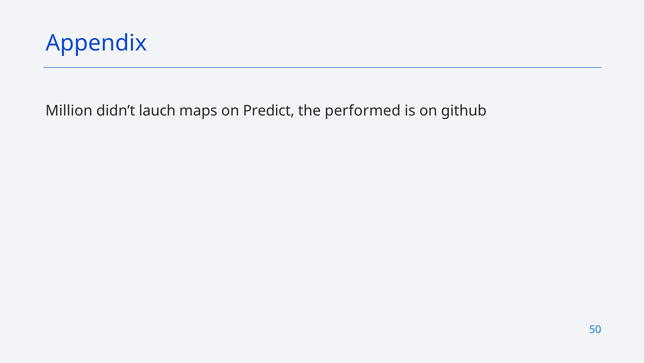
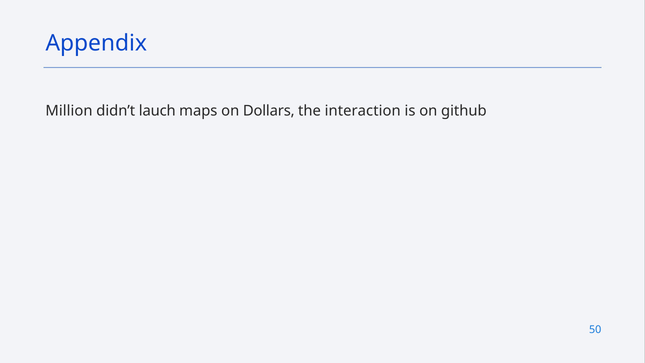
Predict: Predict -> Dollars
performed: performed -> interaction
